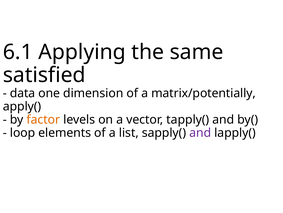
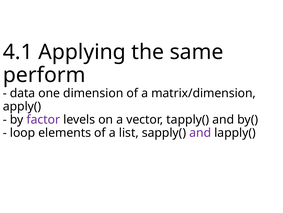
6.1: 6.1 -> 4.1
satisfied: satisfied -> perform
matrix/potentially: matrix/potentially -> matrix/dimension
factor colour: orange -> purple
